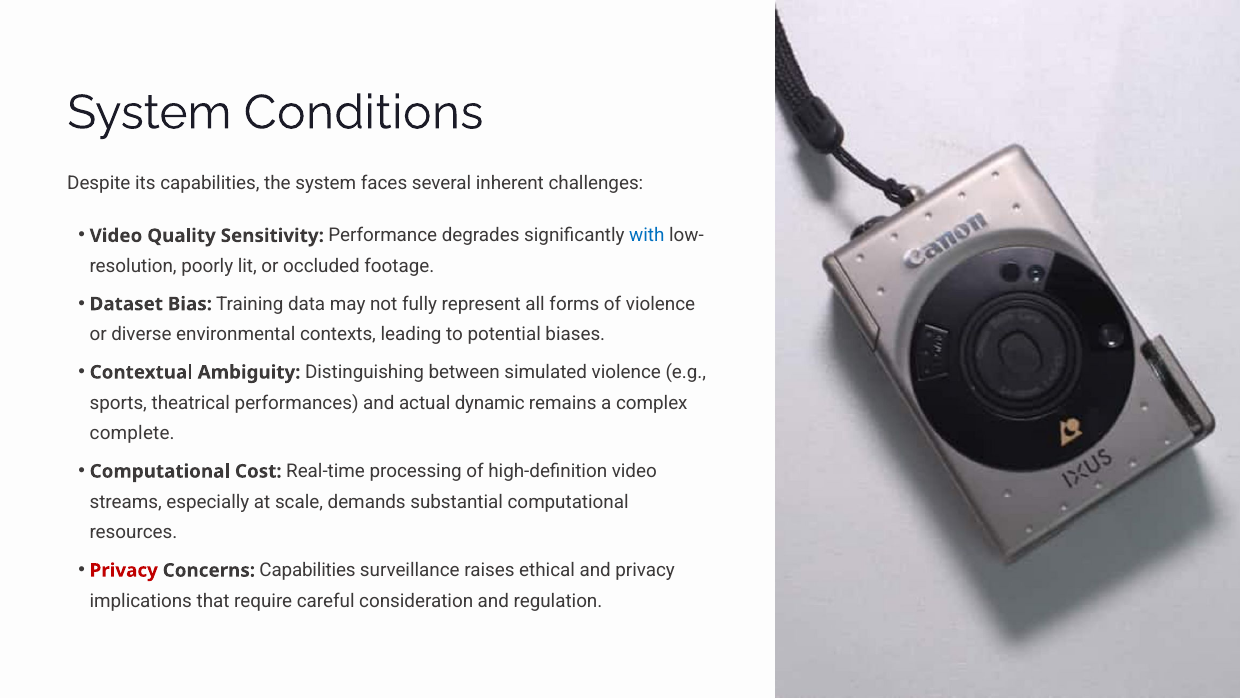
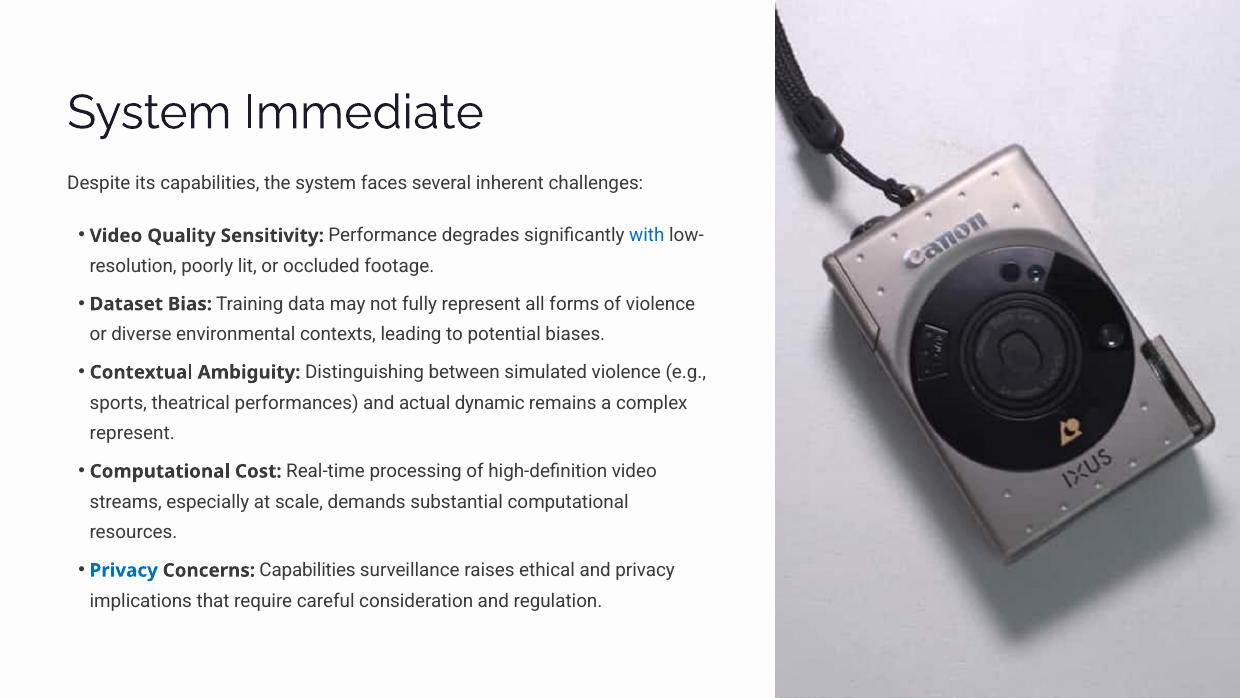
Conditions: Conditions -> Immediate
complete at (132, 433): complete -> represent
Privacy at (124, 570) colour: red -> blue
